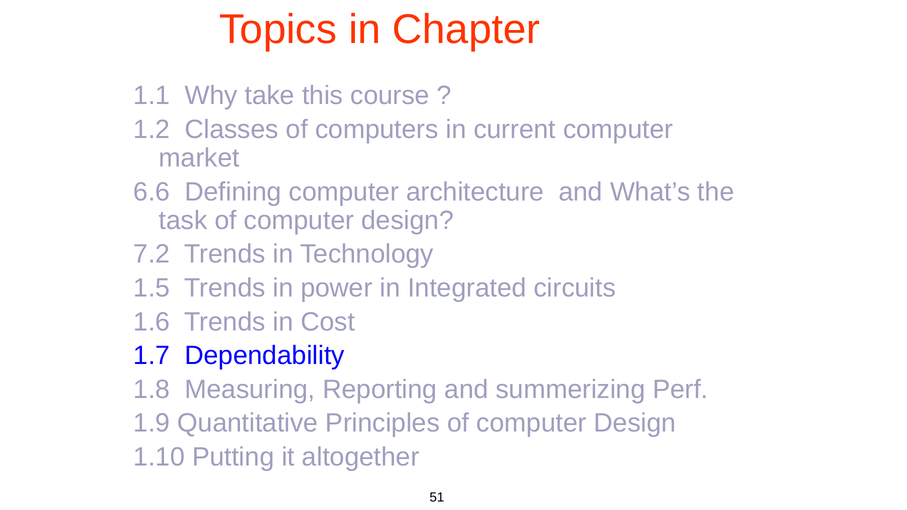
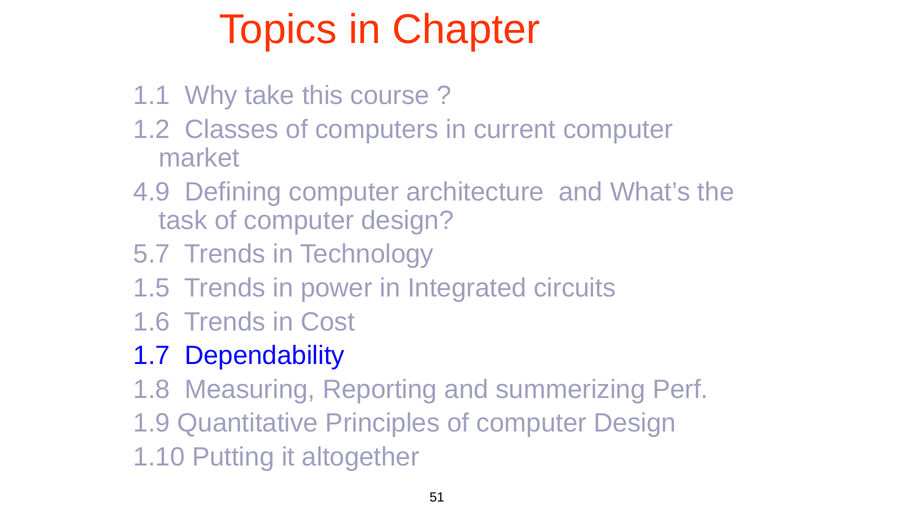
6.6: 6.6 -> 4.9
7.2: 7.2 -> 5.7
